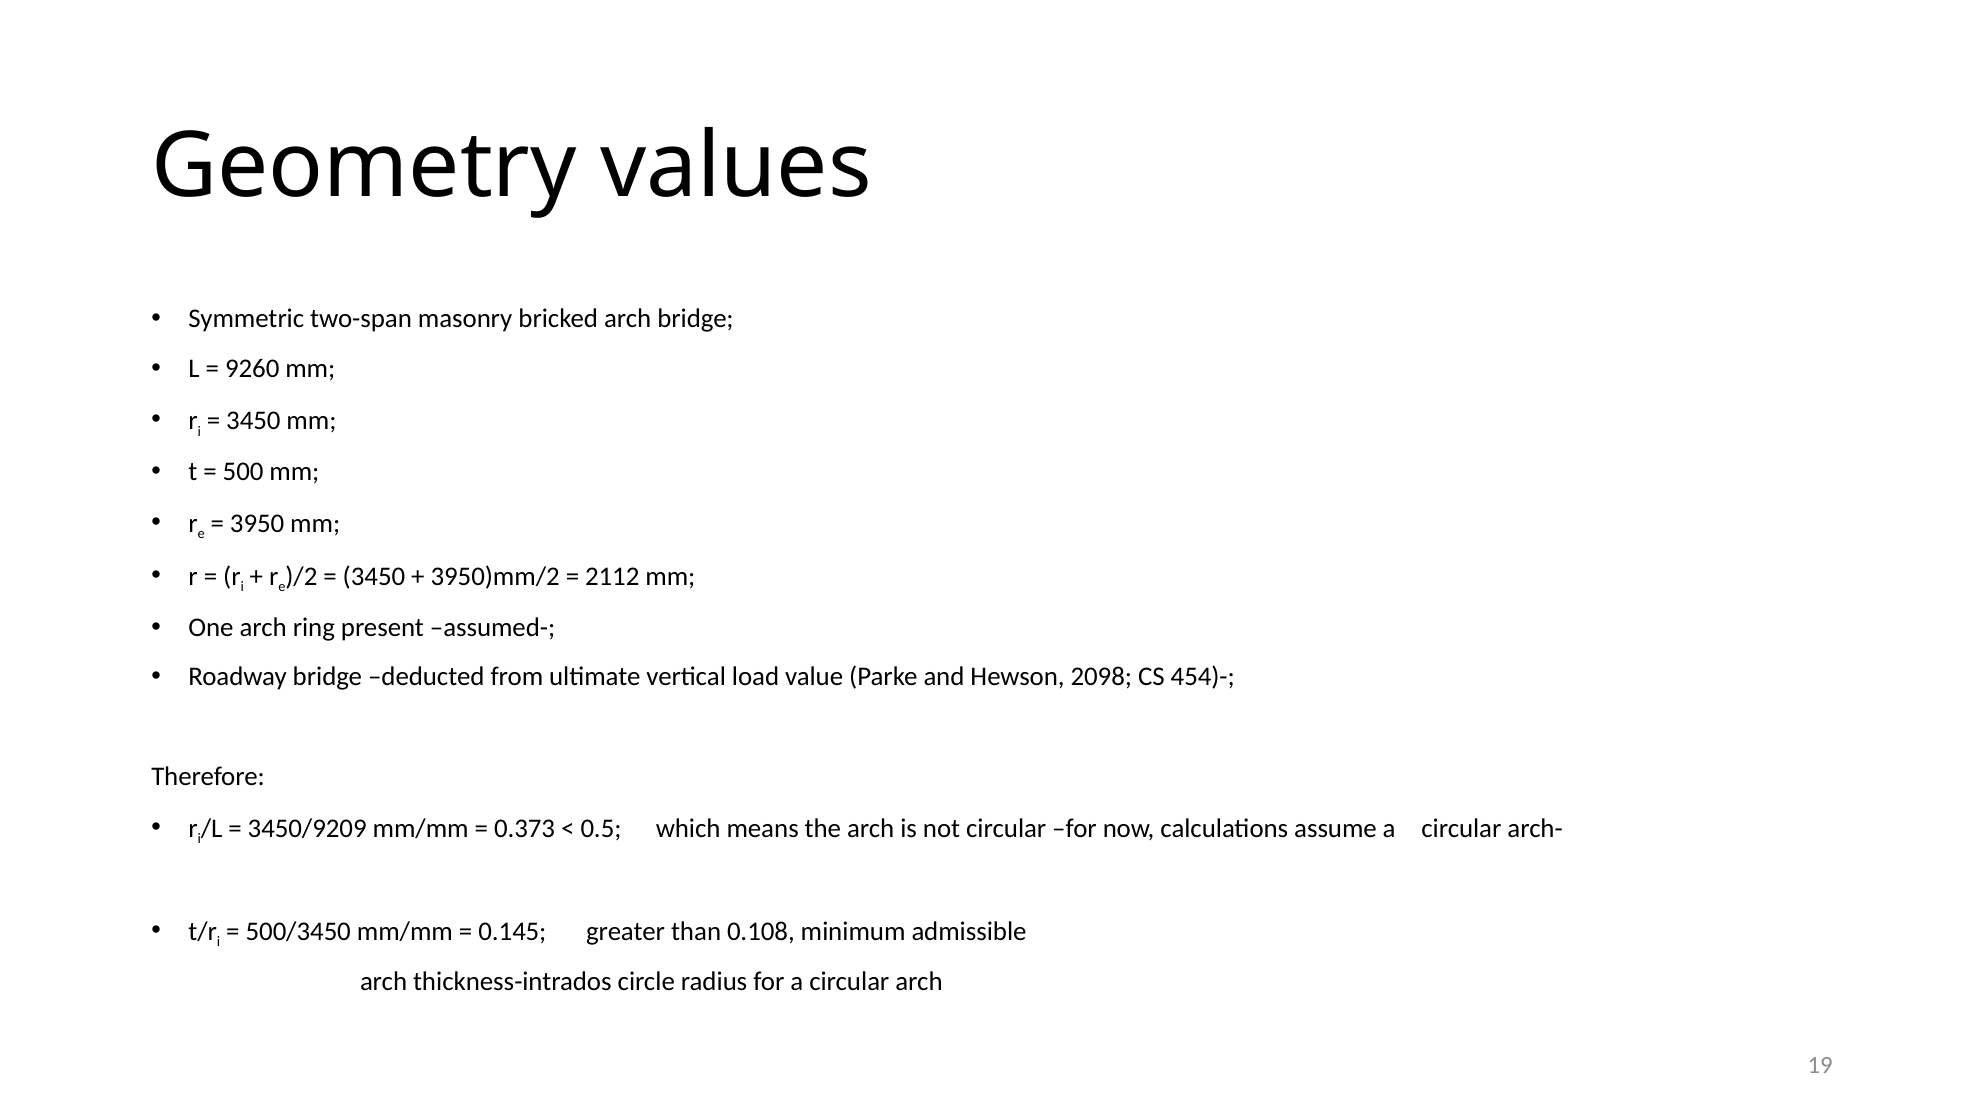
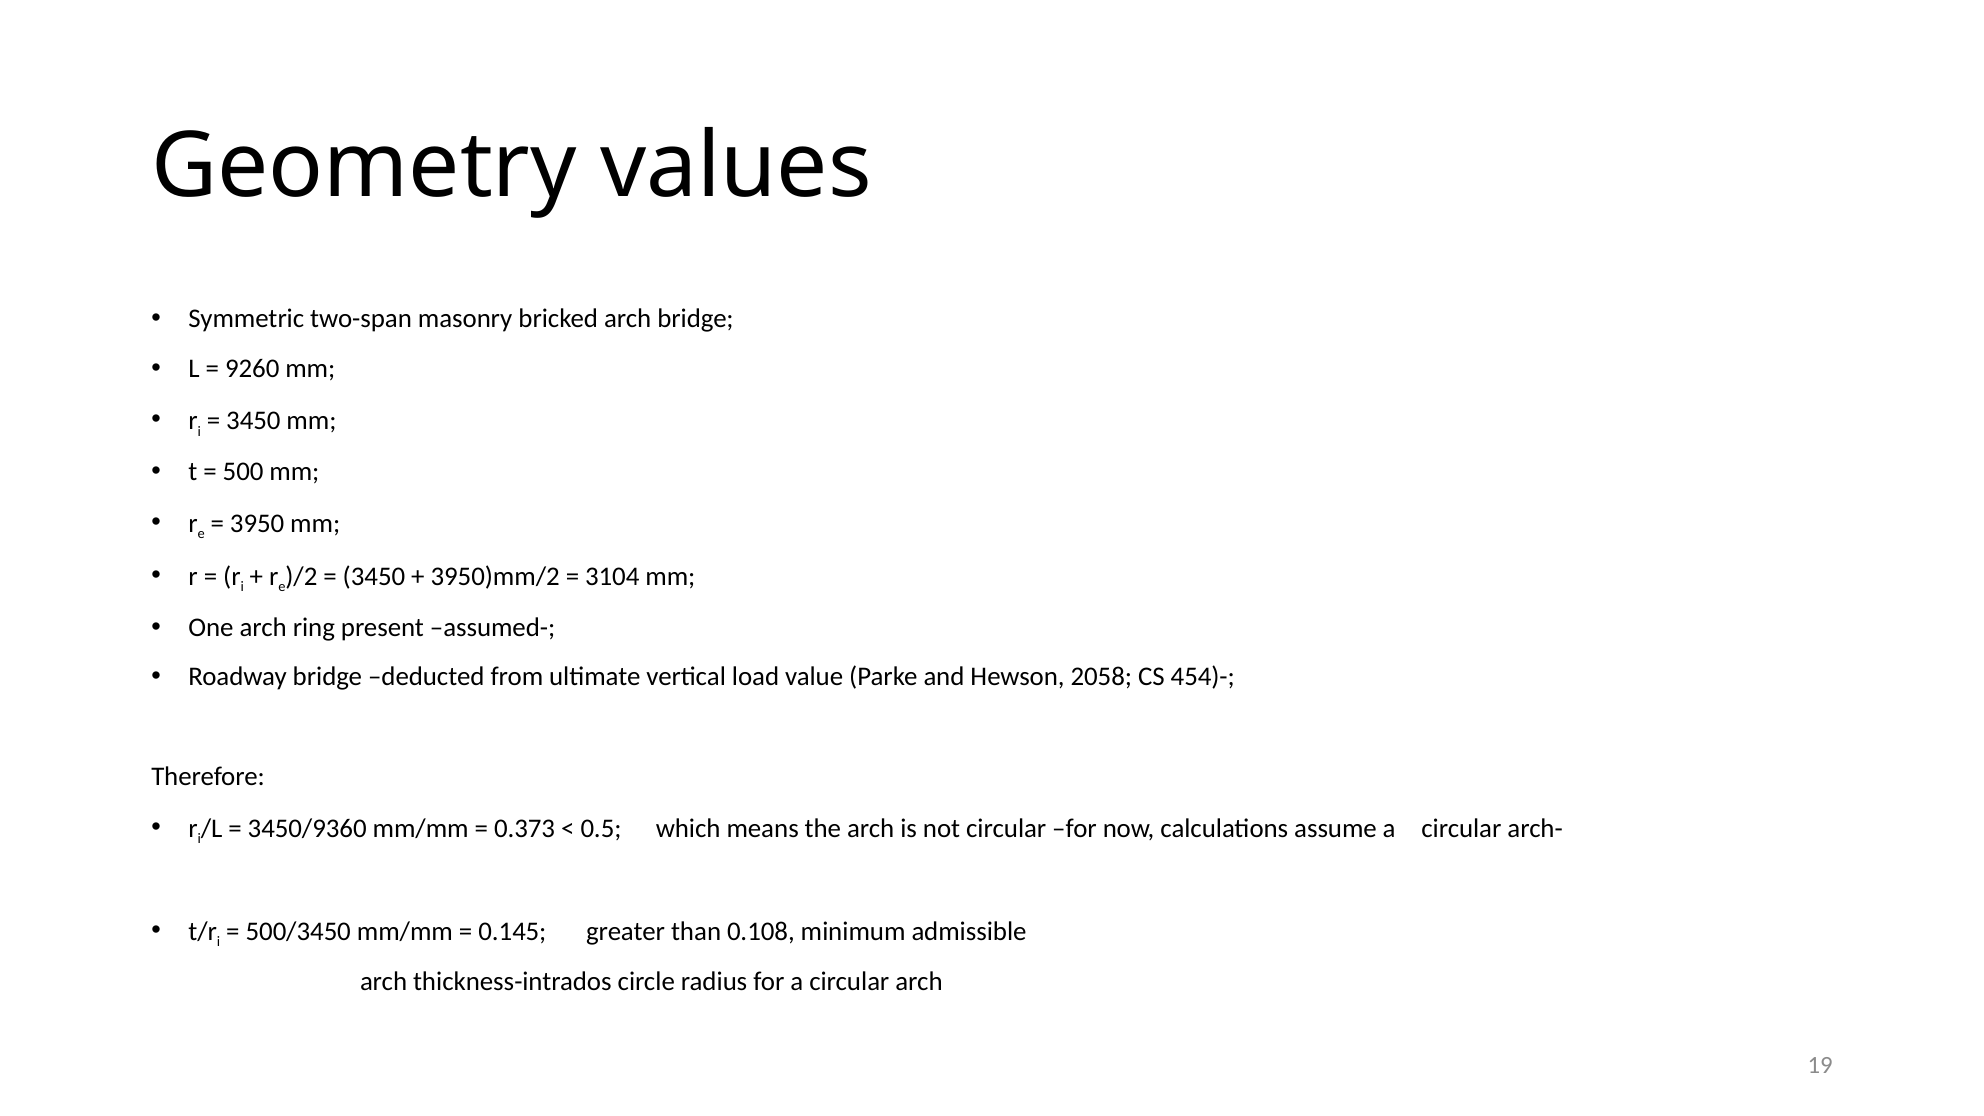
2112: 2112 -> 3104
2098: 2098 -> 2058
3450/9209: 3450/9209 -> 3450/9360
